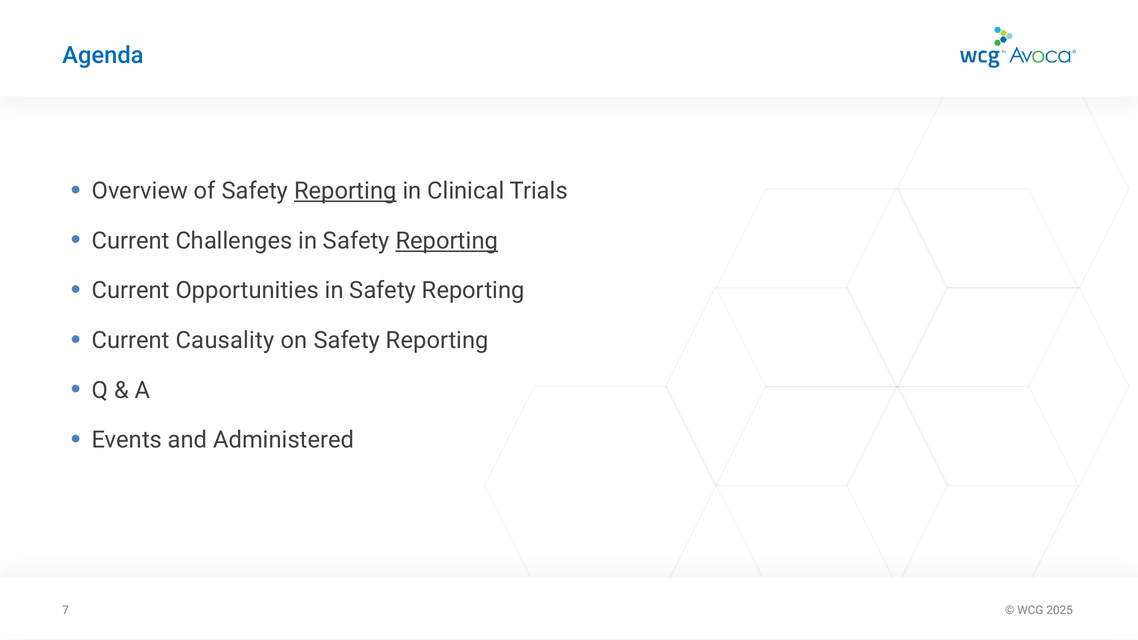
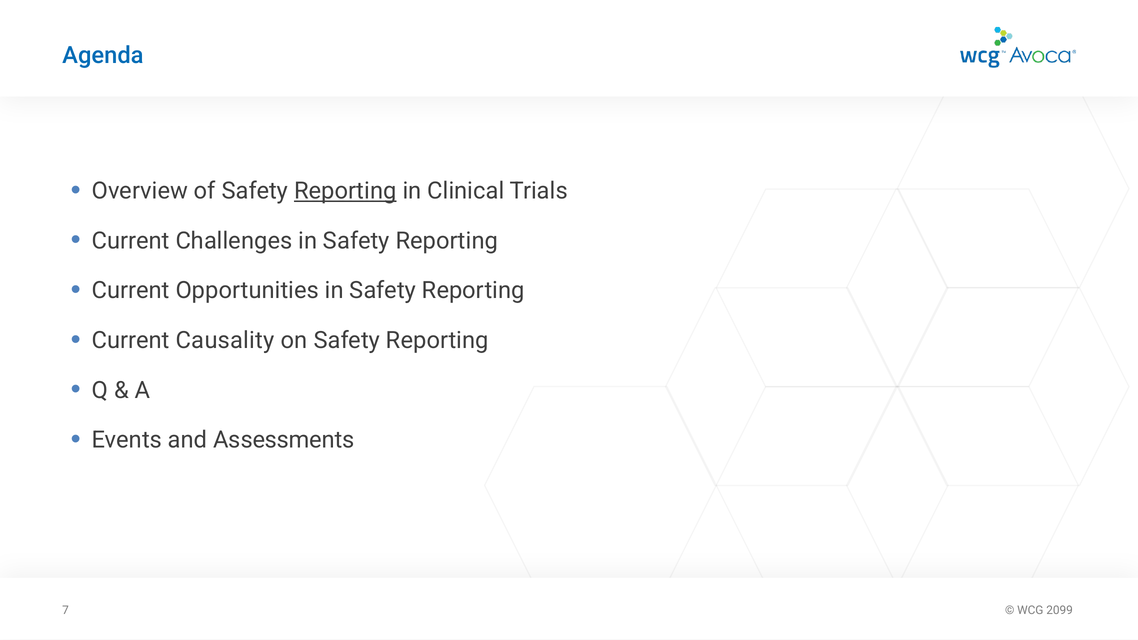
Reporting at (447, 241) underline: present -> none
Administered: Administered -> Assessments
2025: 2025 -> 2099
